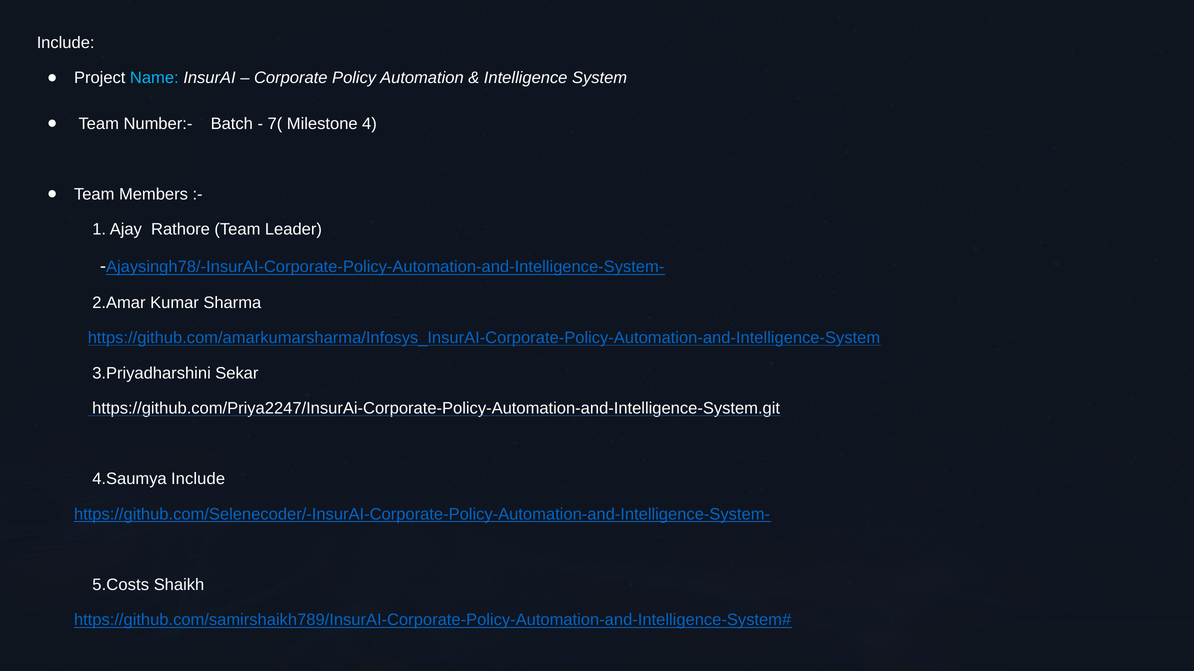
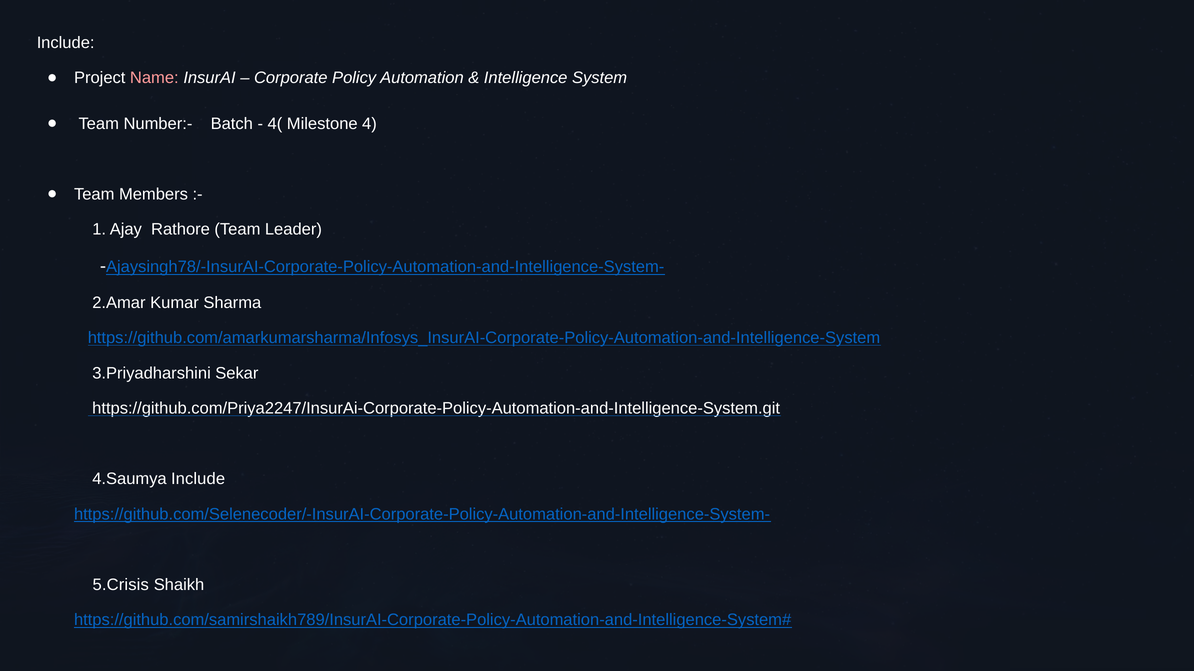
Name colour: light blue -> pink
7(: 7( -> 4(
5.Costs: 5.Costs -> 5.Crisis
